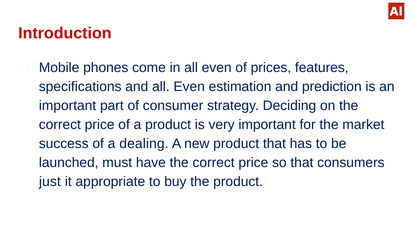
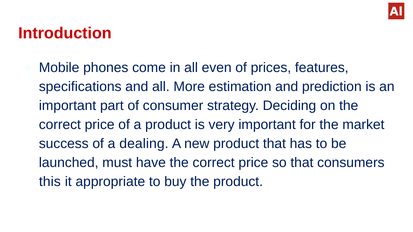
and all Even: Even -> More
just: just -> this
